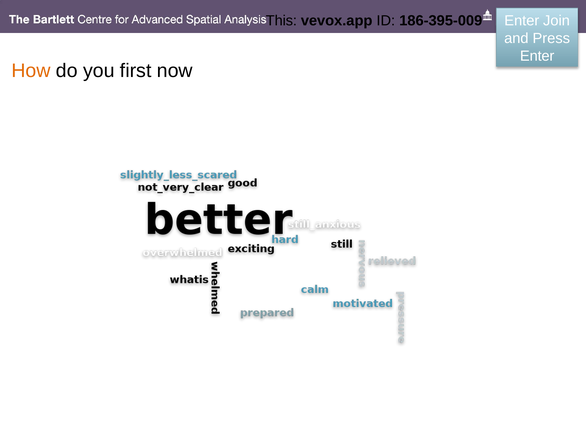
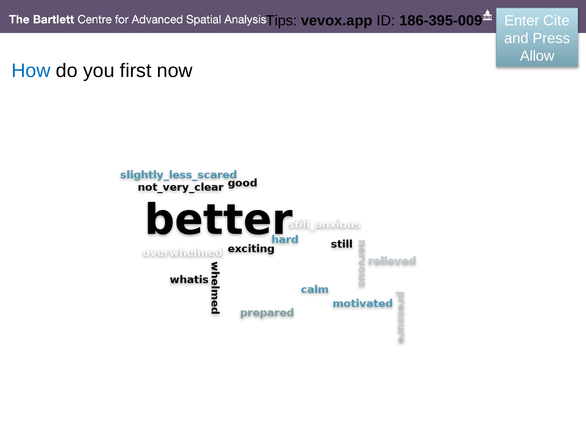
This: This -> Tips
Join: Join -> Cite
Enter at (537, 56): Enter -> Allow
How colour: orange -> blue
